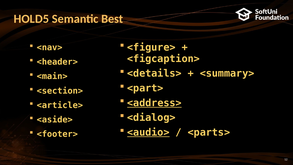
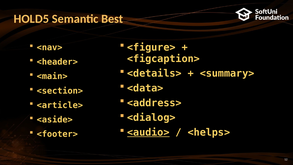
<part>: <part> -> <data>
<address> underline: present -> none
<parts>: <parts> -> <helps>
